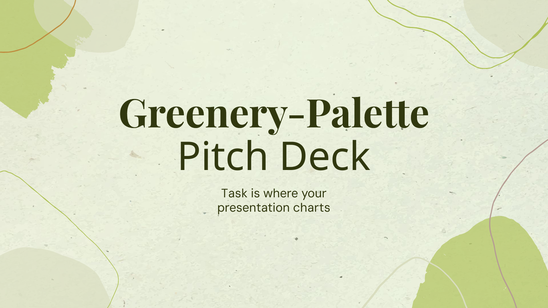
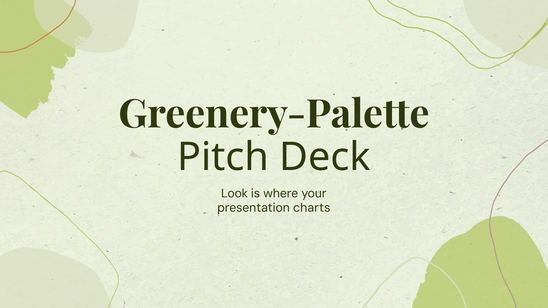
Task: Task -> Look
